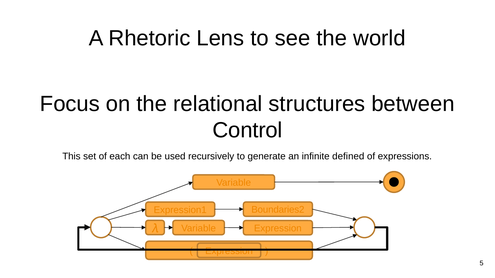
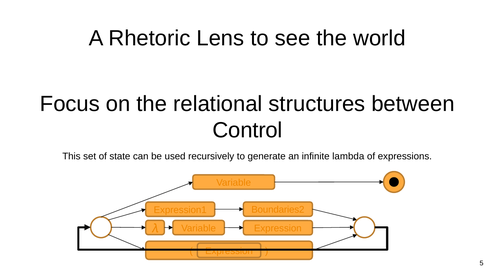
each: each -> state
defined: defined -> lambda
